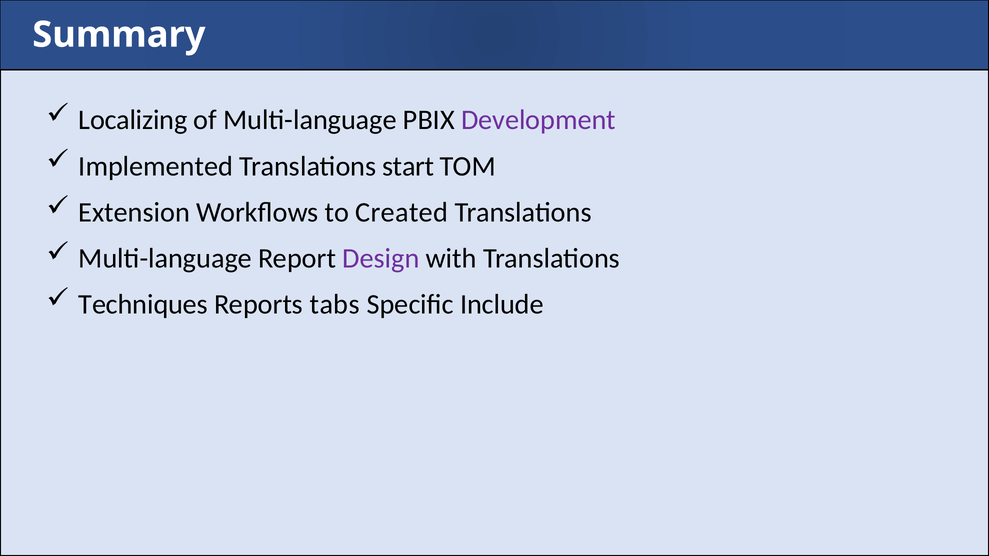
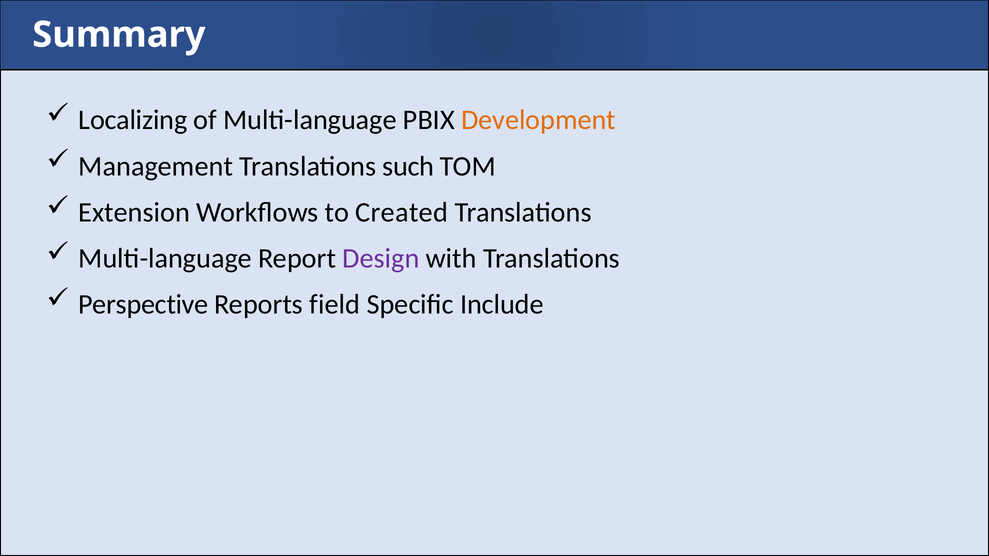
Development colour: purple -> orange
Implemented: Implemented -> Management
start: start -> such
Techniques: Techniques -> Perspective
tabs: tabs -> field
